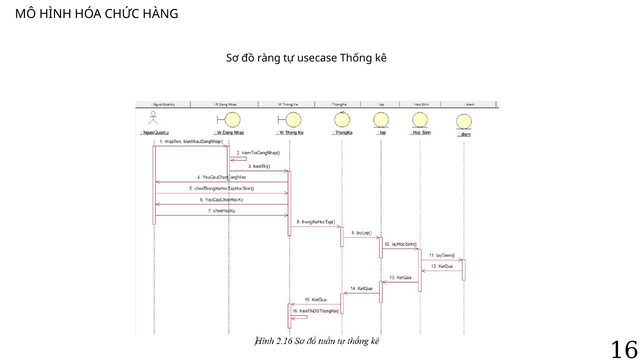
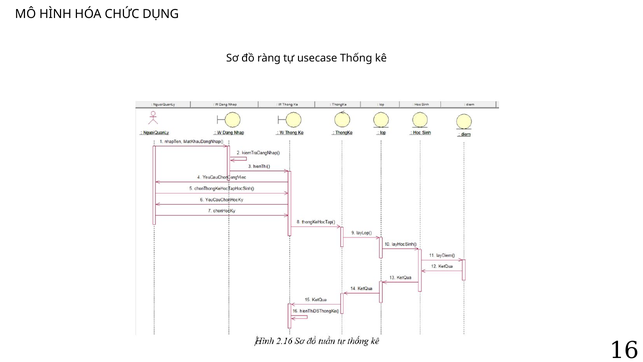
HÀNG: HÀNG -> DỤNG
